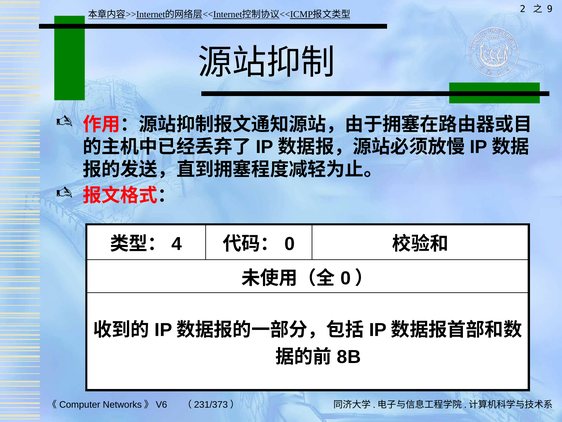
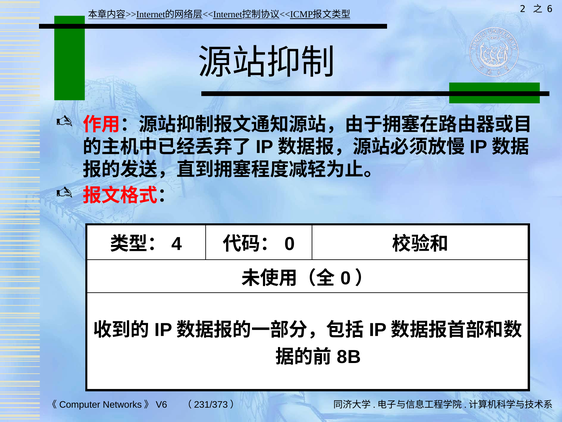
9: 9 -> 6
